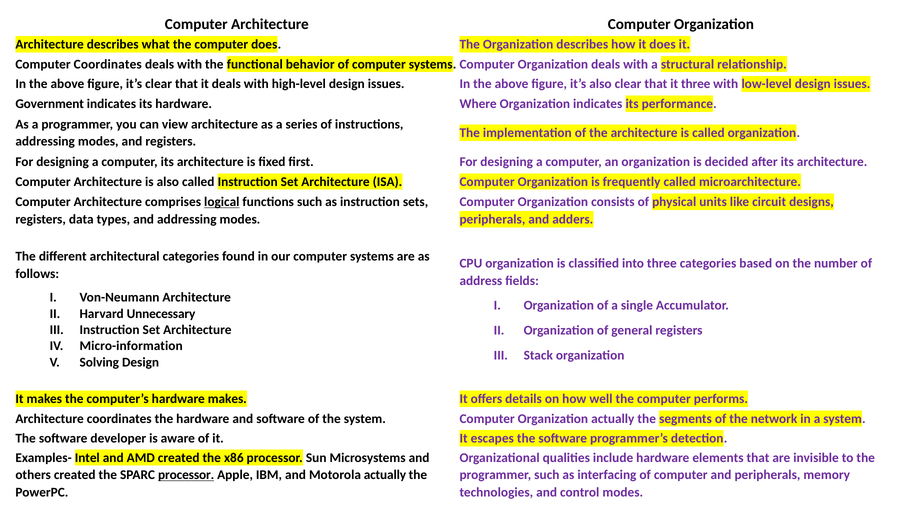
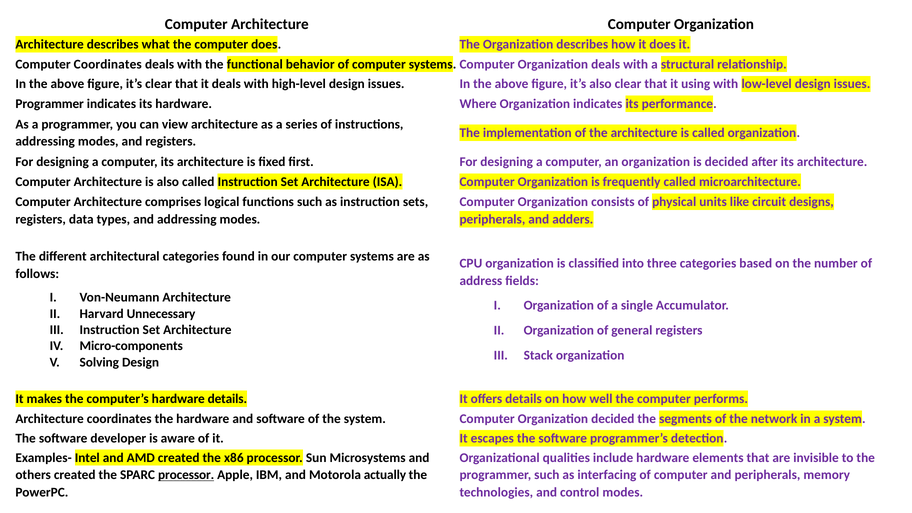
it three: three -> using
Government at (50, 104): Government -> Programmer
logical underline: present -> none
Micro-information: Micro-information -> Micro-components
hardware makes: makes -> details
Organization actually: actually -> decided
